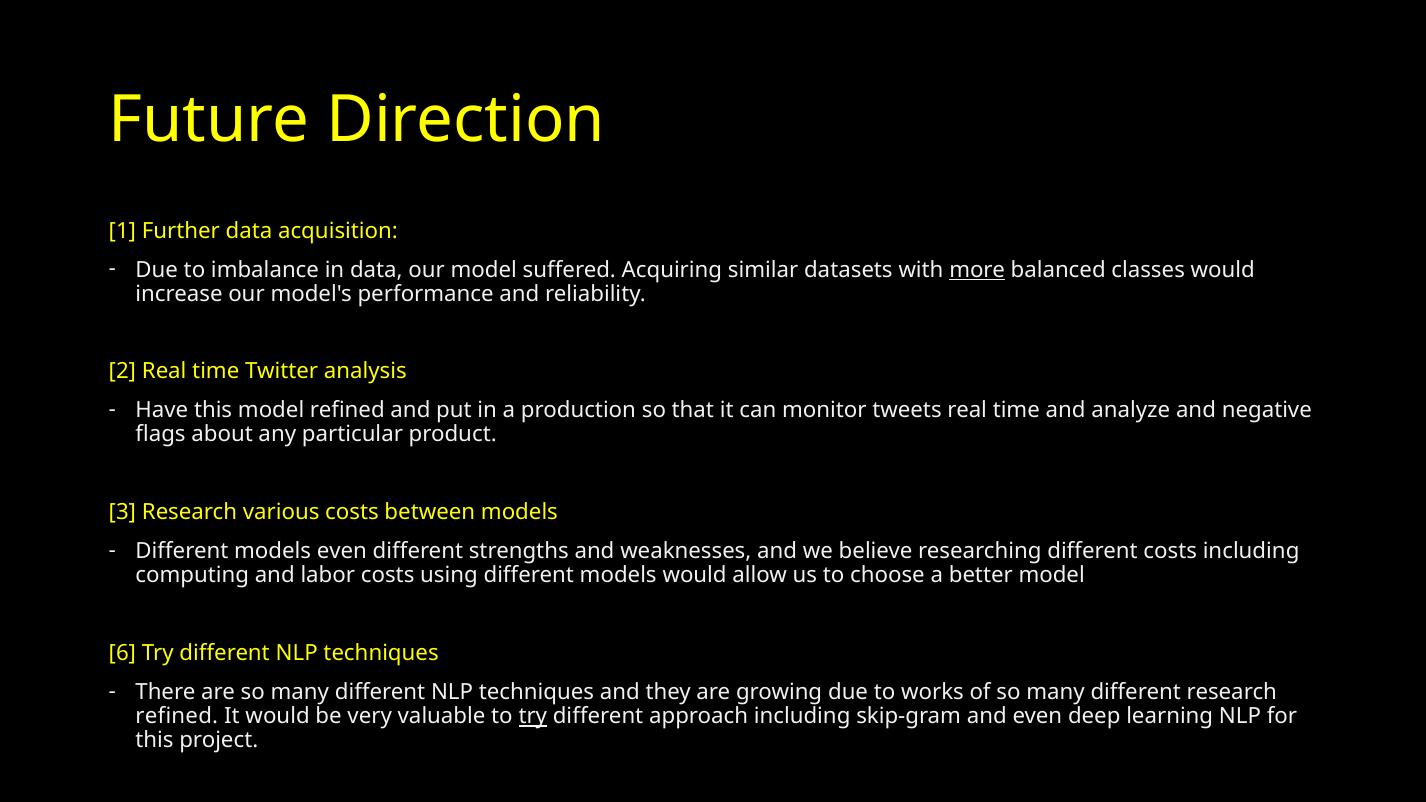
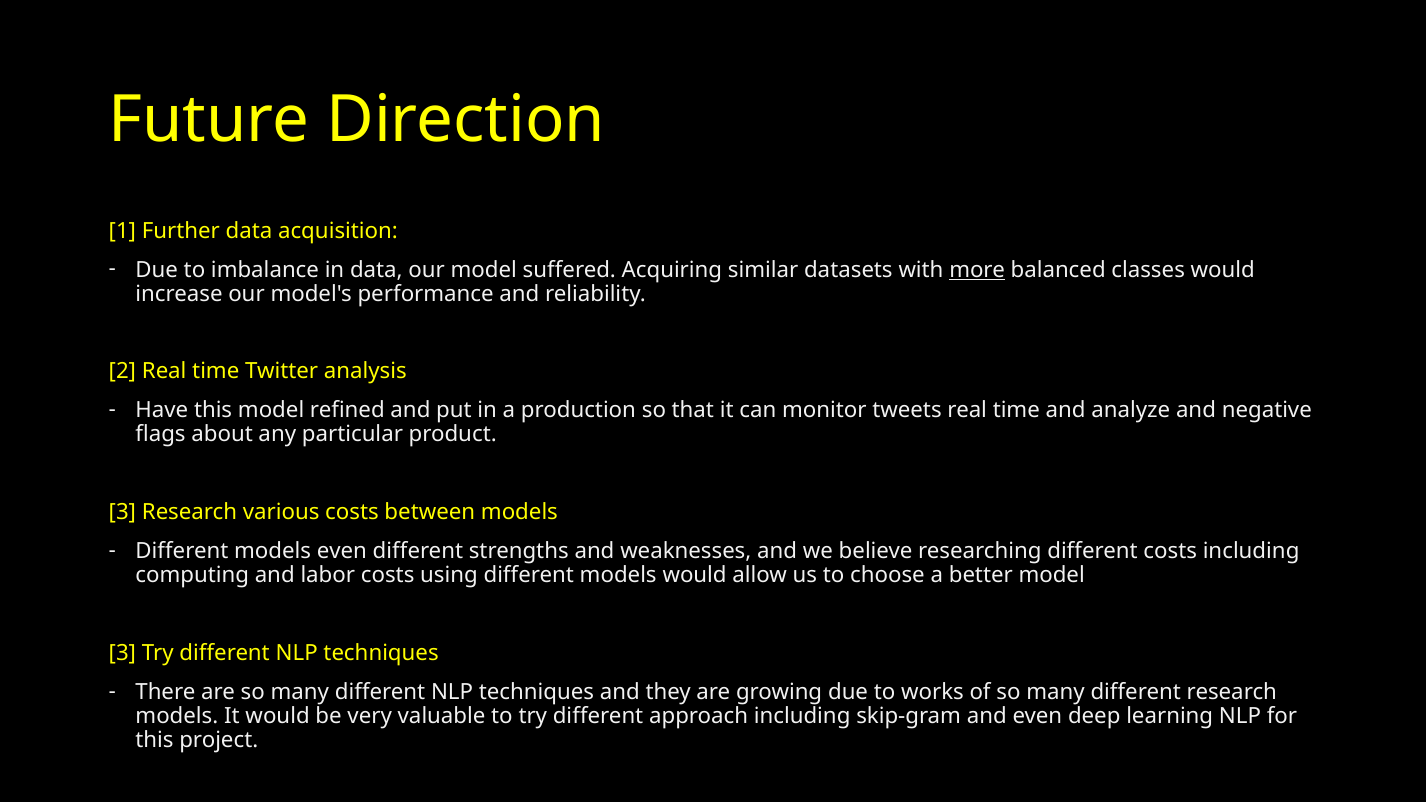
6 at (122, 653): 6 -> 3
refined at (177, 716): refined -> models
try at (533, 716) underline: present -> none
